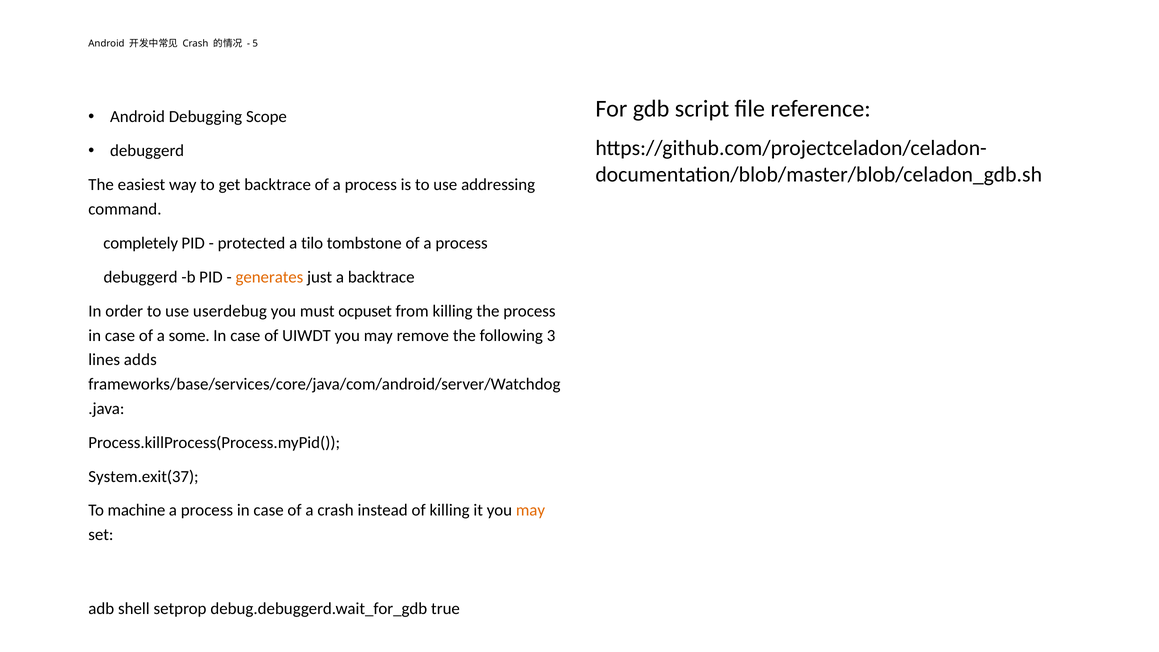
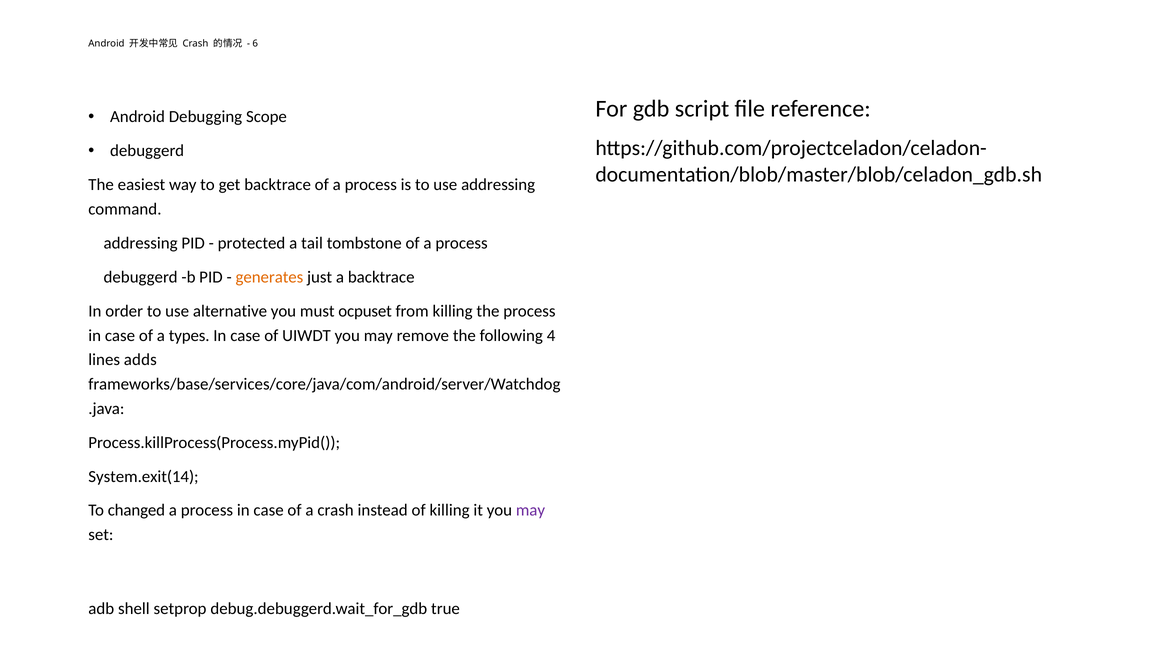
5: 5 -> 6
completely at (141, 243): completely -> addressing
tilo: tilo -> tail
userdebug: userdebug -> alternative
some: some -> types
3: 3 -> 4
System.exit(37: System.exit(37 -> System.exit(14
machine: machine -> changed
may at (530, 510) colour: orange -> purple
